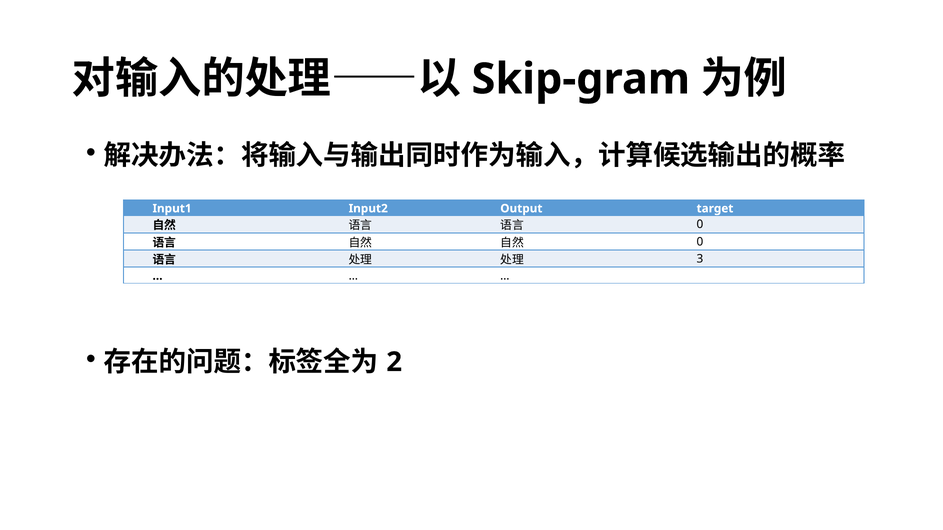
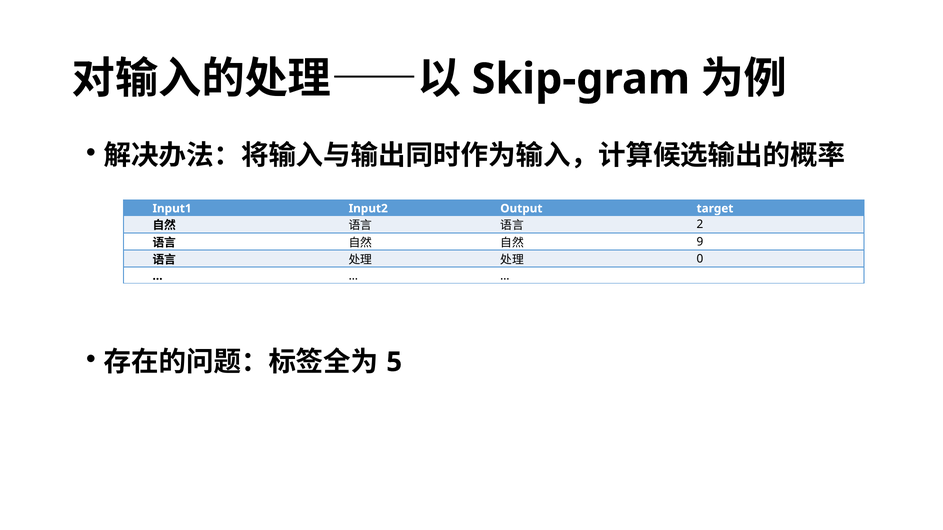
0 at (700, 225): 0 -> 2
0 at (700, 242): 0 -> 9
3: 3 -> 0
2: 2 -> 5
